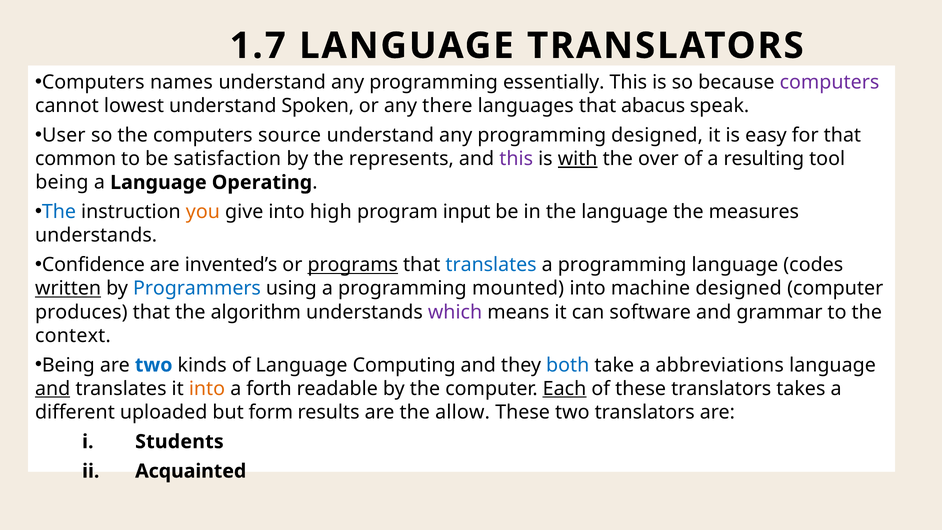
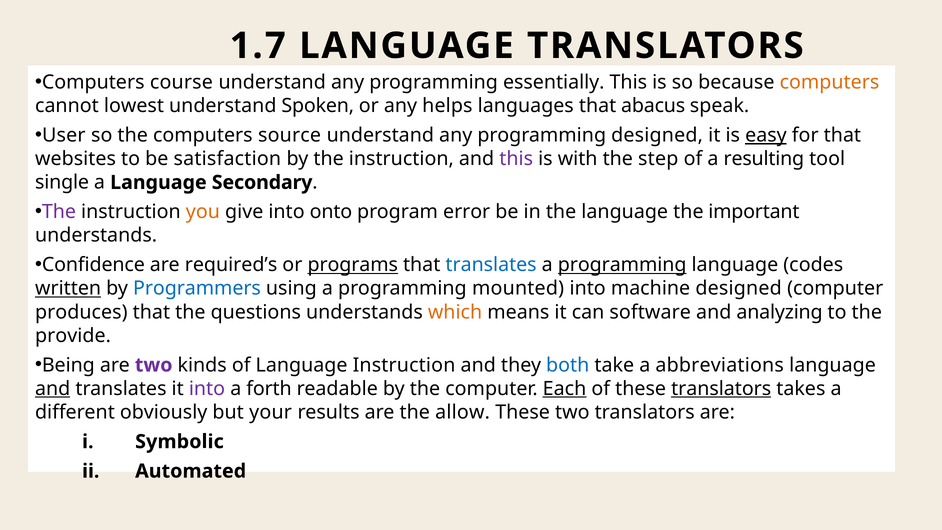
names: names -> course
computers at (829, 82) colour: purple -> orange
there: there -> helps
easy underline: none -> present
common: common -> websites
by the represents: represents -> instruction
with underline: present -> none
over: over -> step
being at (62, 182): being -> single
Operating: Operating -> Secondary
The at (59, 212) colour: blue -> purple
high: high -> onto
input: input -> error
measures: measures -> important
invented’s: invented’s -> required’s
programming at (622, 265) underline: none -> present
algorithm: algorithm -> questions
which colour: purple -> orange
grammar: grammar -> analyzing
context: context -> provide
two at (154, 365) colour: blue -> purple
Language Computing: Computing -> Instruction
into at (207, 389) colour: orange -> purple
translators at (721, 389) underline: none -> present
uploaded: uploaded -> obviously
form: form -> your
Students: Students -> Symbolic
Acquainted: Acquainted -> Automated
